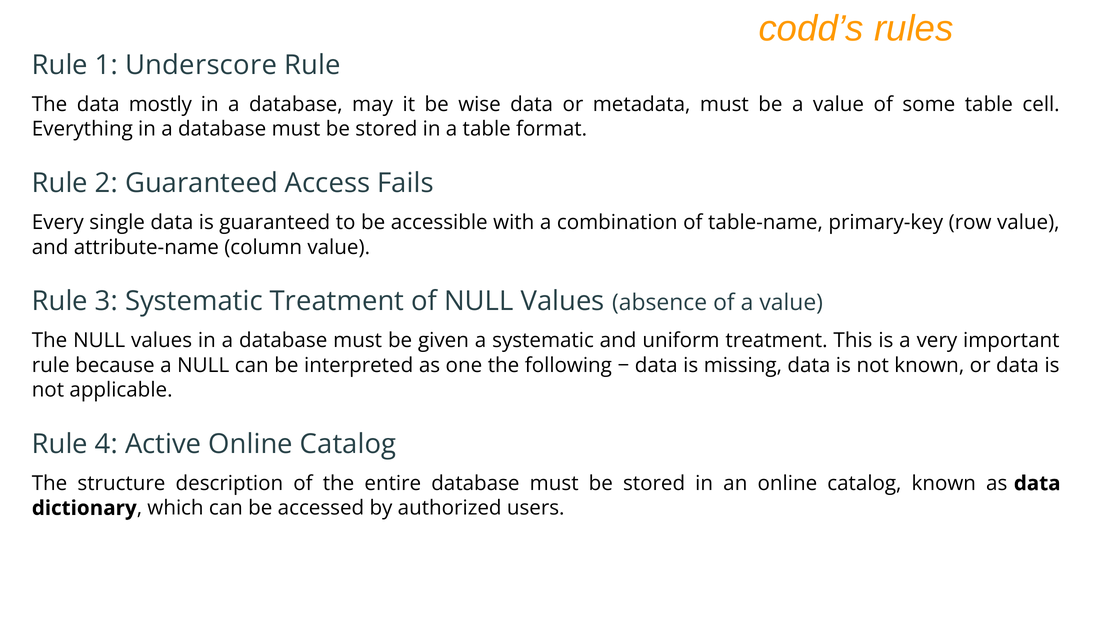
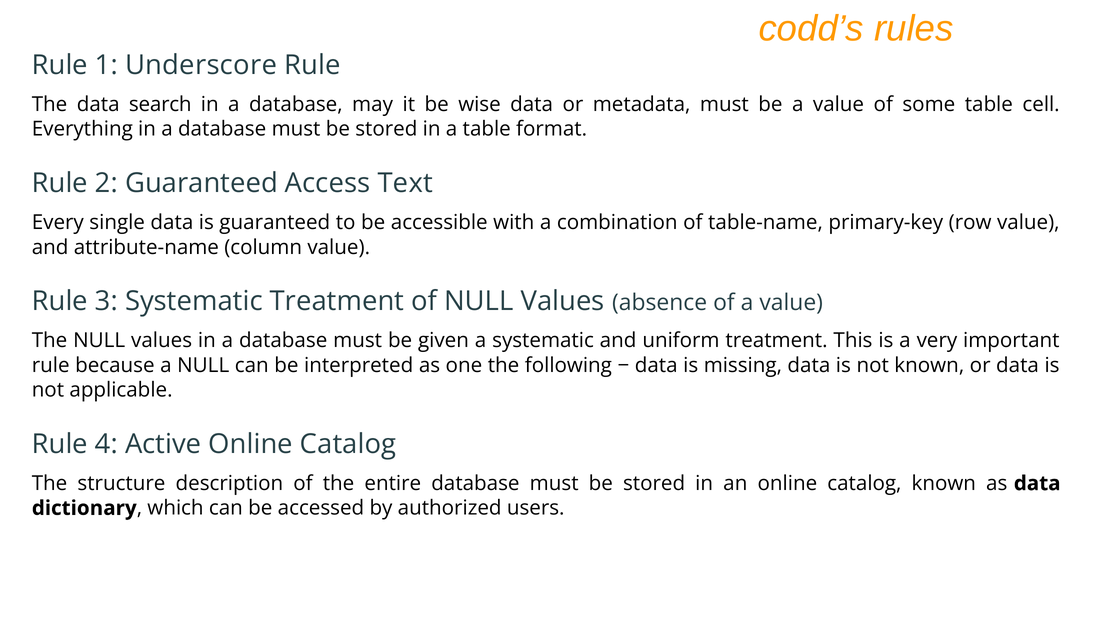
mostly: mostly -> search
Fails: Fails -> Text
